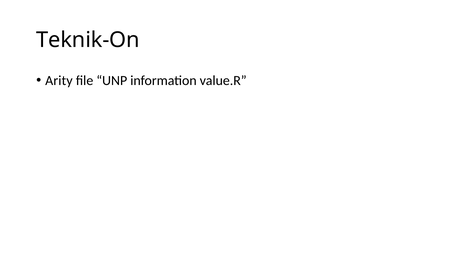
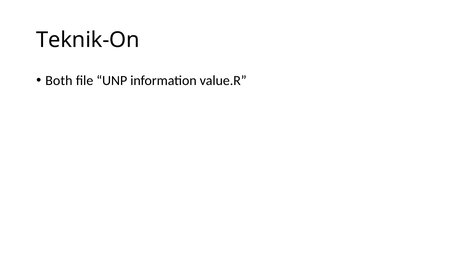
Arity: Arity -> Both
